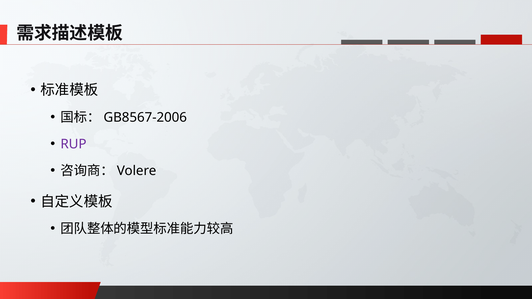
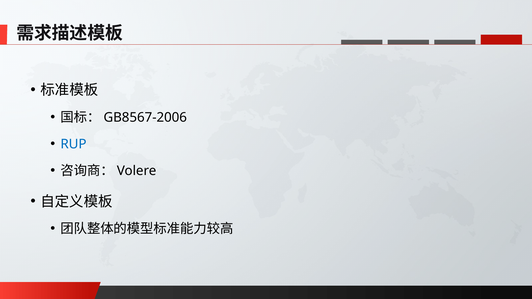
RUP colour: purple -> blue
